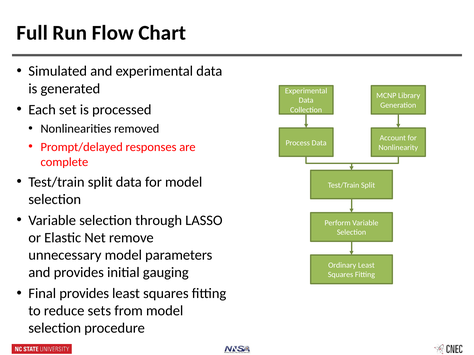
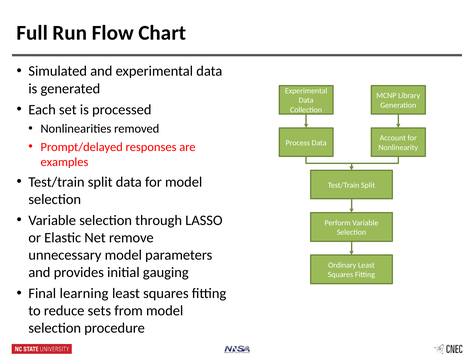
complete: complete -> examples
Final provides: provides -> learning
